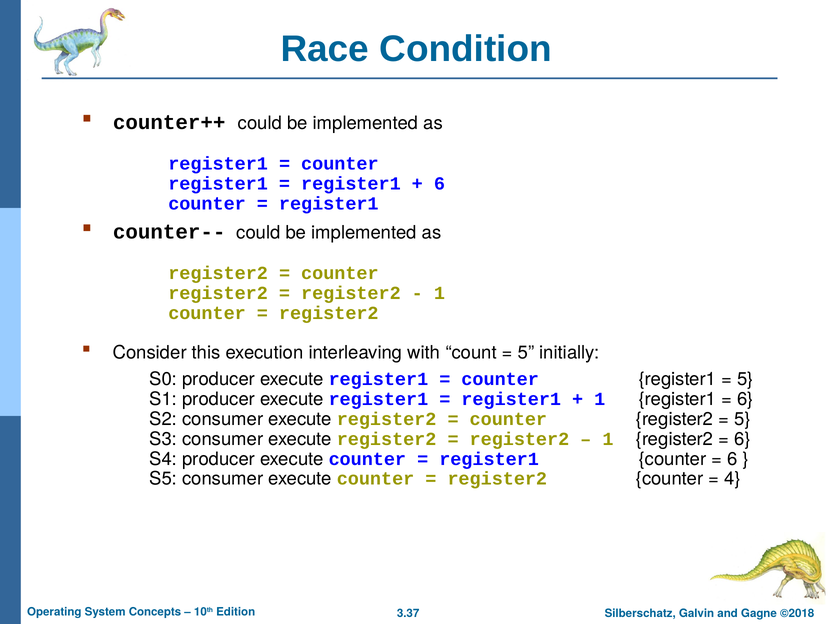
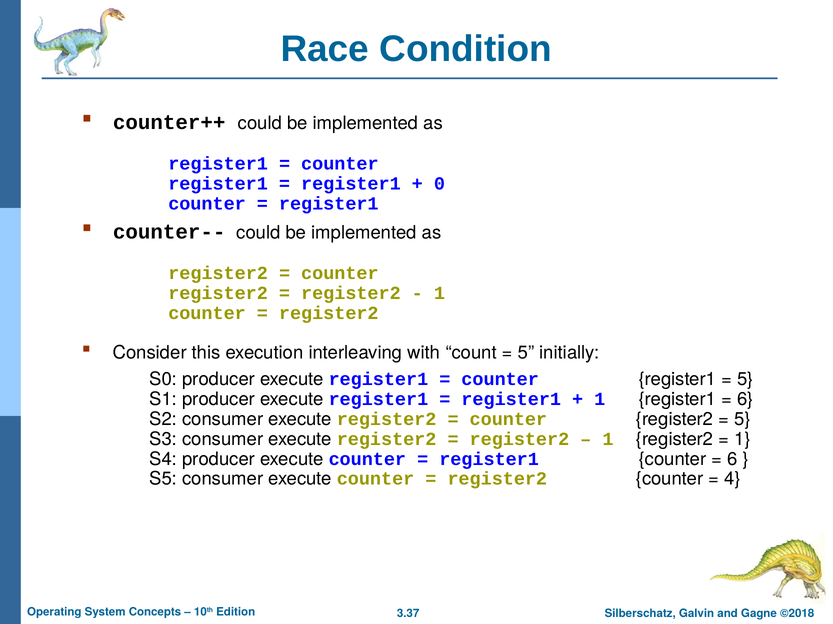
6 at (439, 184): 6 -> 0
6 at (742, 439): 6 -> 1
